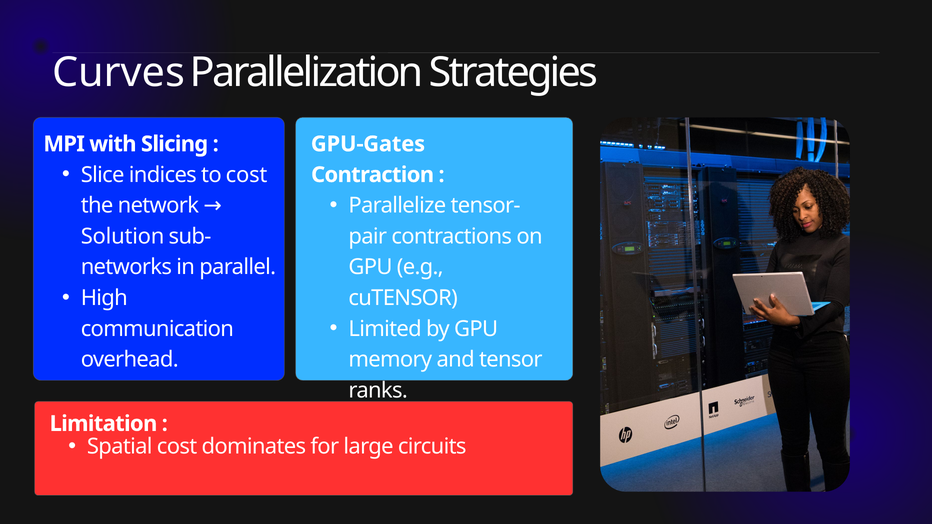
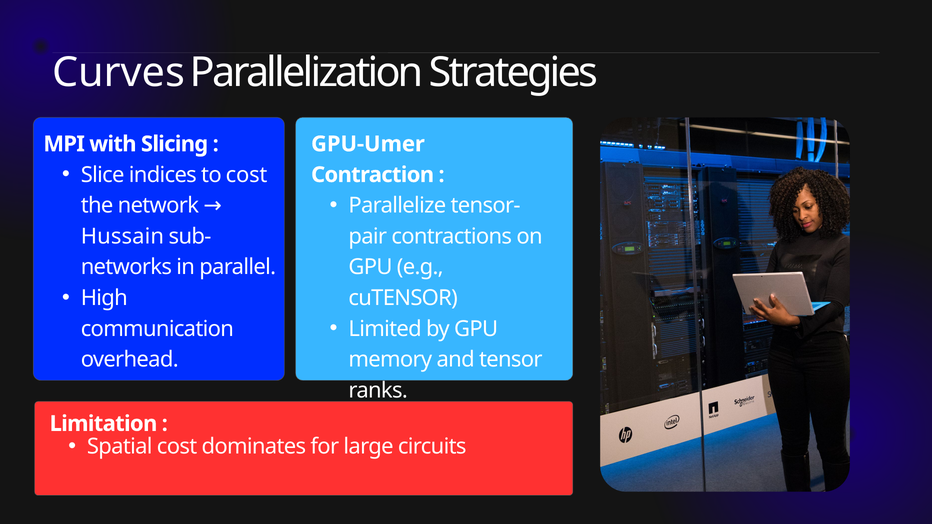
GPU-Gates: GPU-Gates -> GPU-Umer
Solution: Solution -> Hussain
